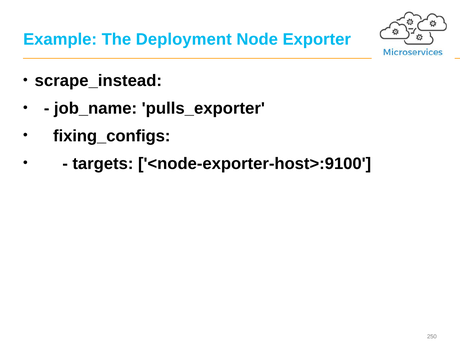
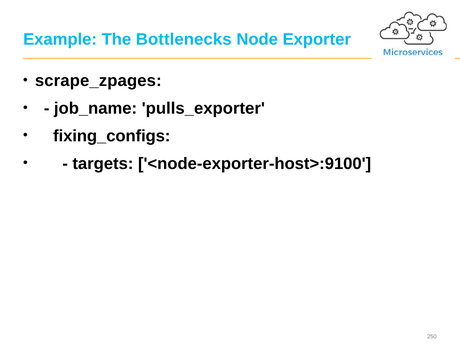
Deployment: Deployment -> Bottlenecks
scrape_instead: scrape_instead -> scrape_zpages
